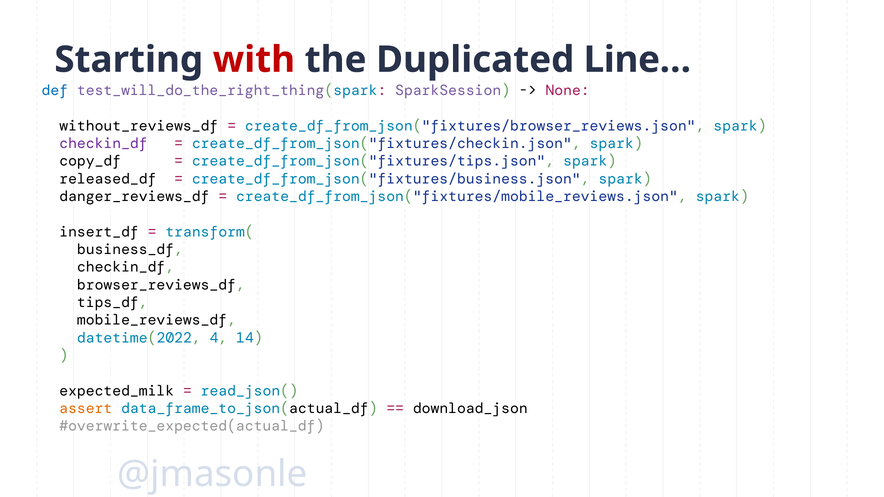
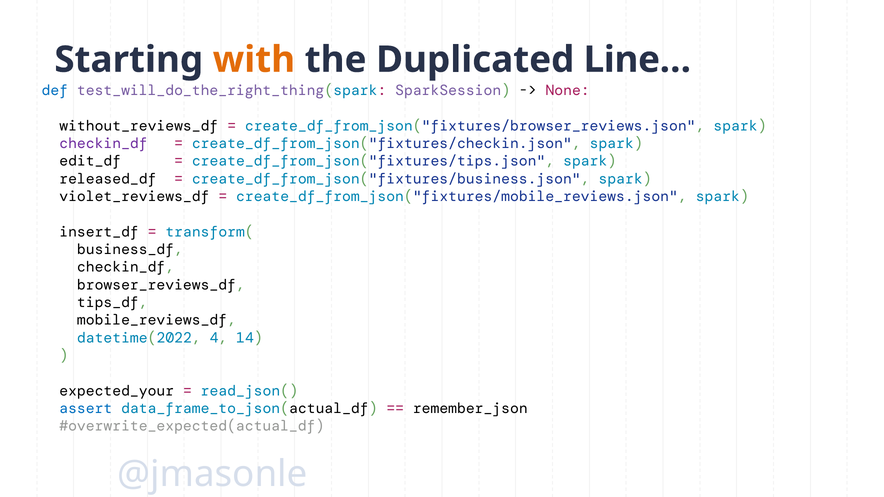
with colour: red -> orange
copy_df: copy_df -> edit_df
danger_reviews_df: danger_reviews_df -> violet_reviews_df
expected_milk: expected_milk -> expected_your
assert colour: orange -> blue
download_json: download_json -> remember_json
